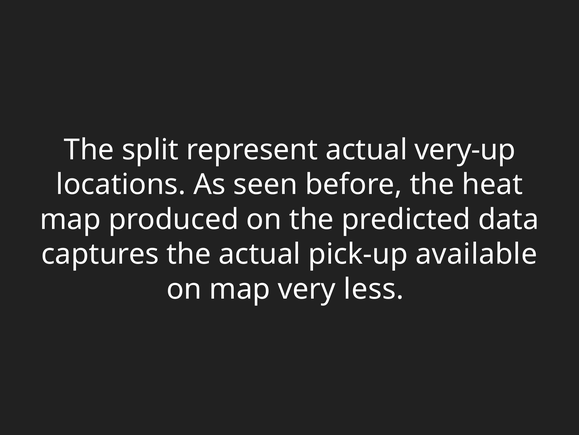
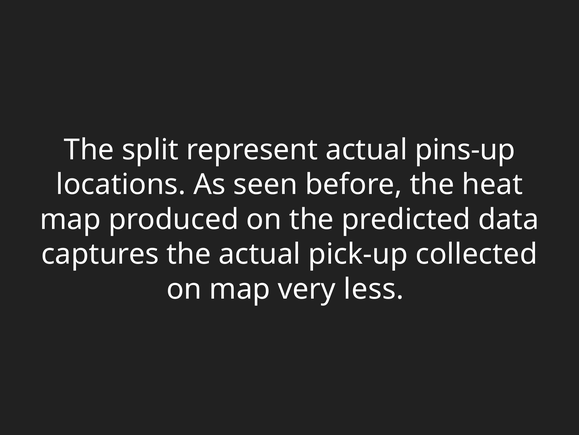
very-up: very-up -> pins-up
available: available -> collected
